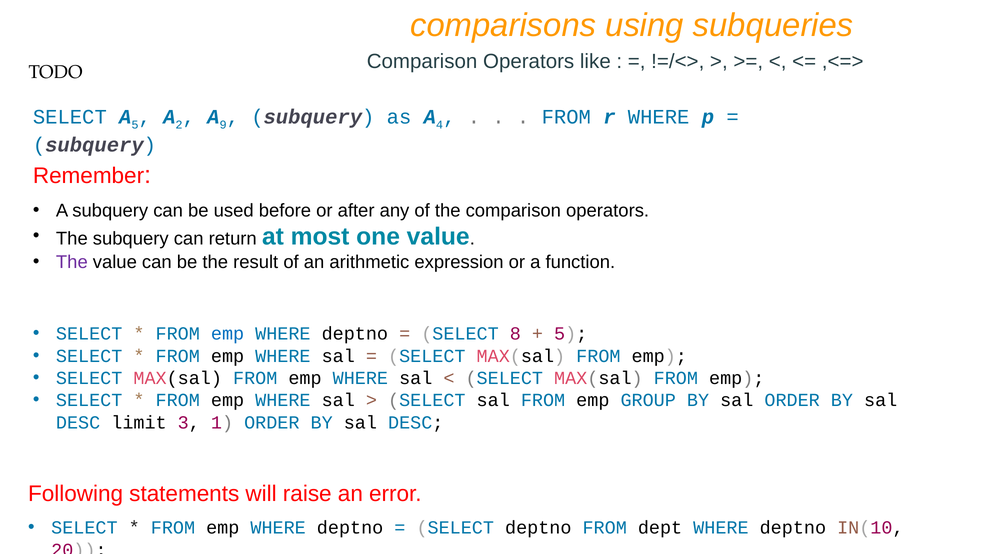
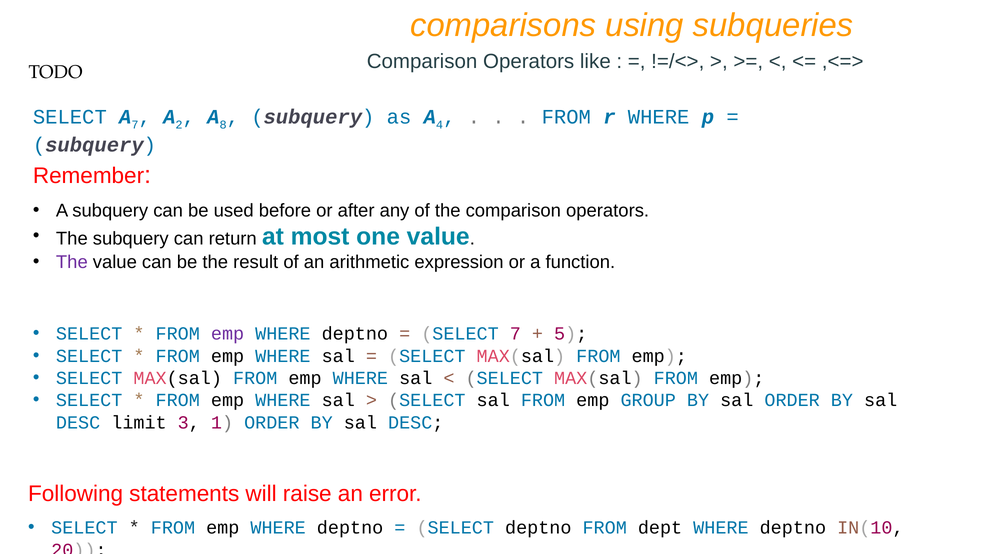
A 5: 5 -> 7
9: 9 -> 8
emp at (228, 334) colour: blue -> purple
SELECT 8: 8 -> 7
